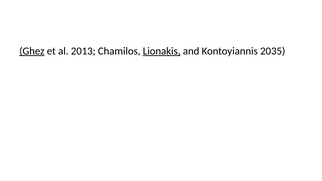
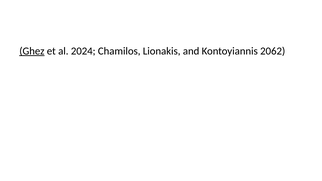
2013: 2013 -> 2024
Lionakis underline: present -> none
2035: 2035 -> 2062
